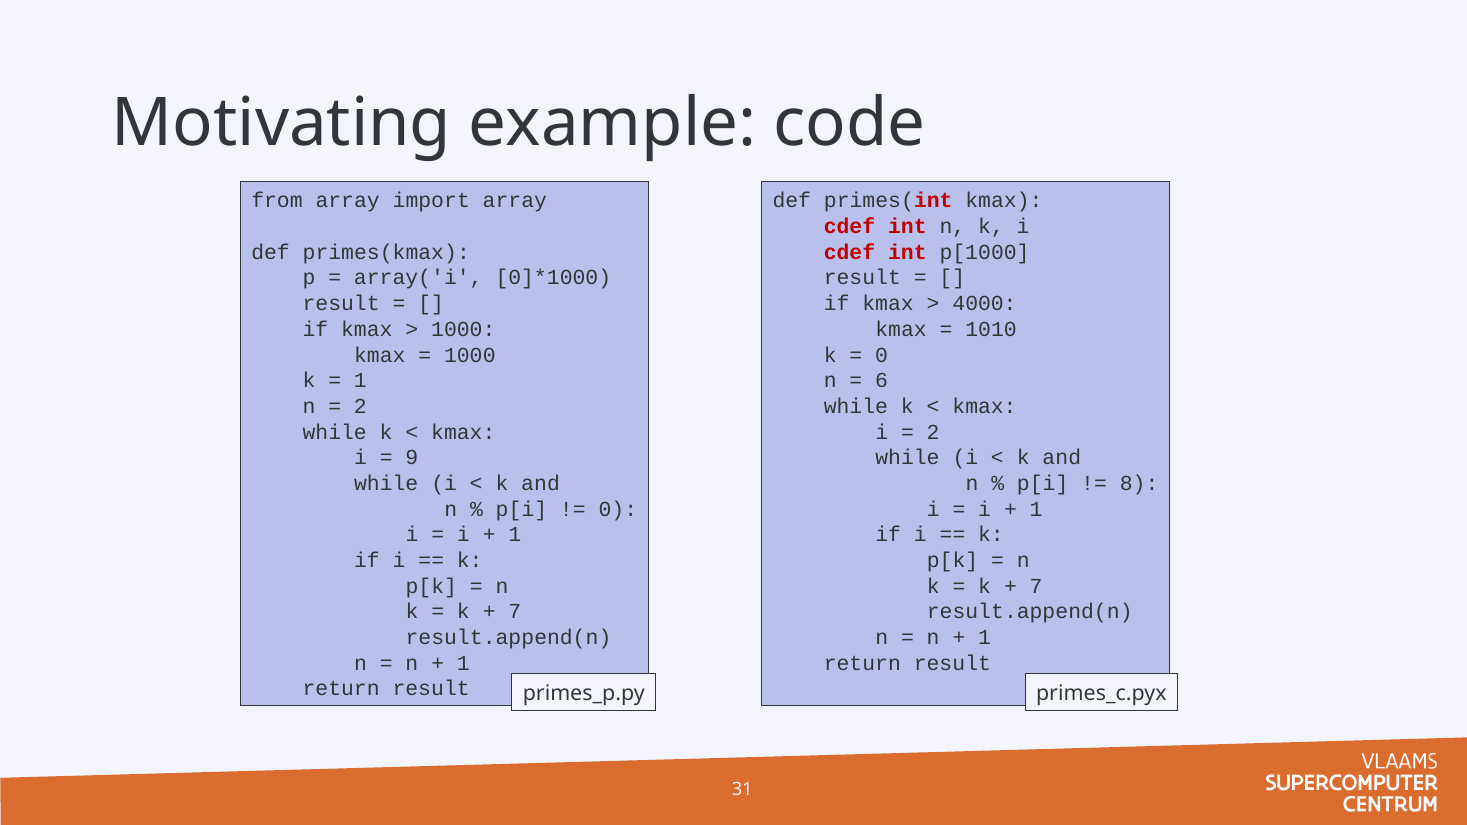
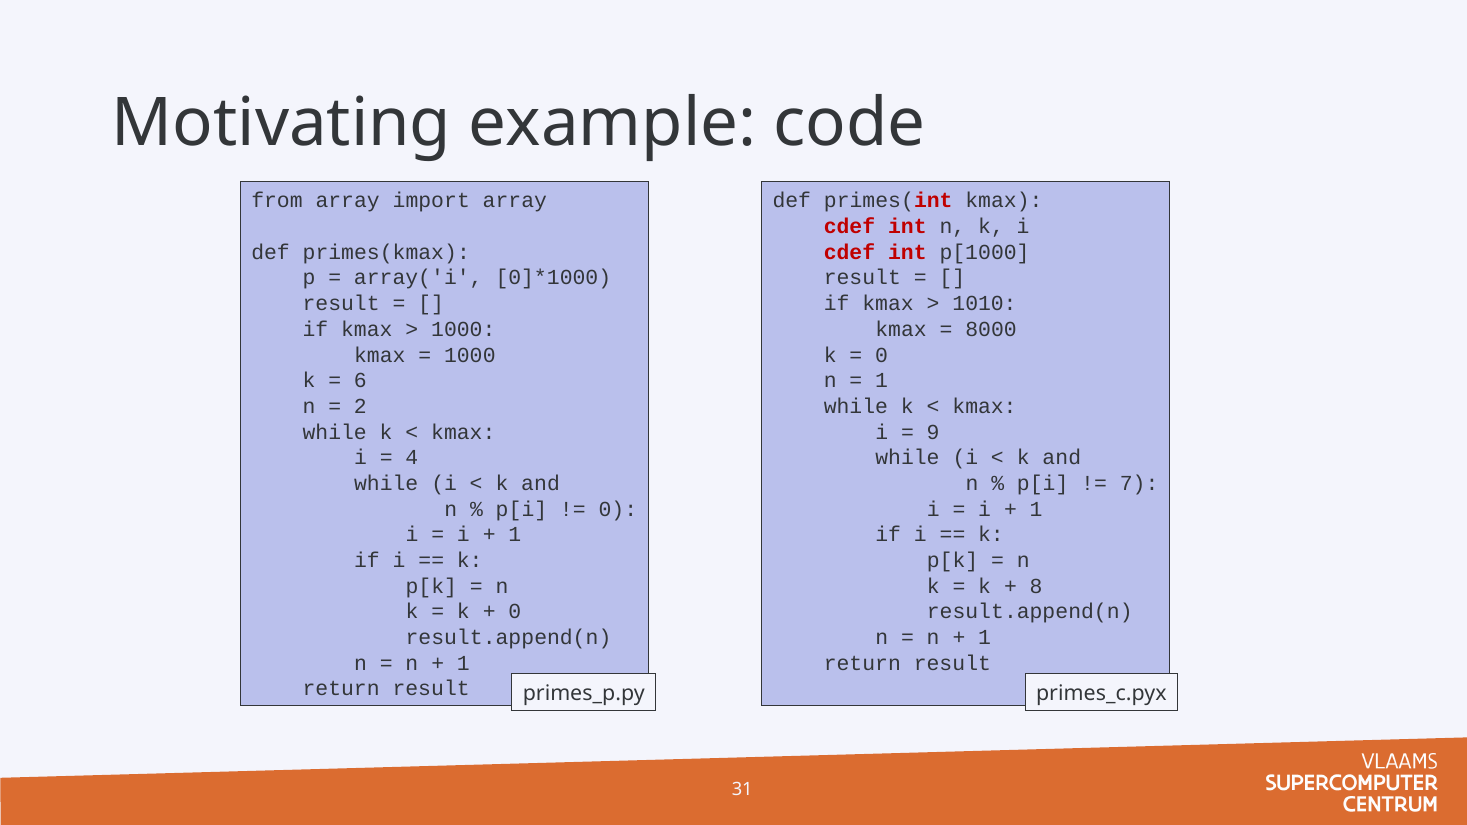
4000: 4000 -> 1010
1010: 1010 -> 8000
1 at (360, 381): 1 -> 6
6 at (882, 381): 6 -> 1
2 at (933, 432): 2 -> 9
9: 9 -> 4
8: 8 -> 7
7 at (1036, 586): 7 -> 8
7 at (515, 612): 7 -> 0
